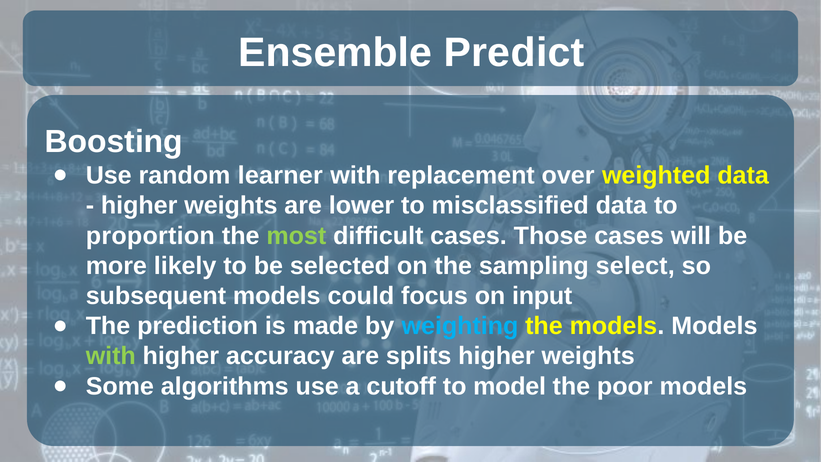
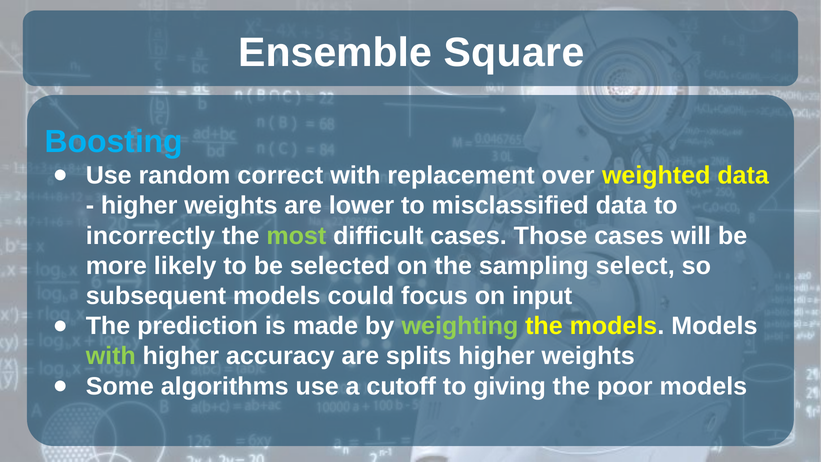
Predict: Predict -> Square
Boosting colour: white -> light blue
learner: learner -> correct
proportion: proportion -> incorrectly
weighting colour: light blue -> light green
model: model -> giving
